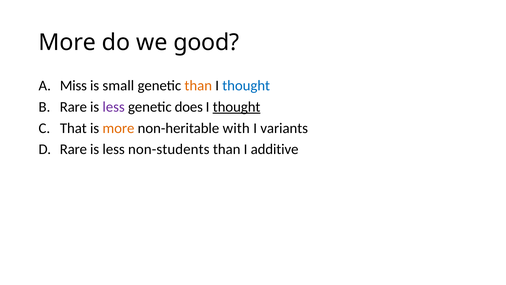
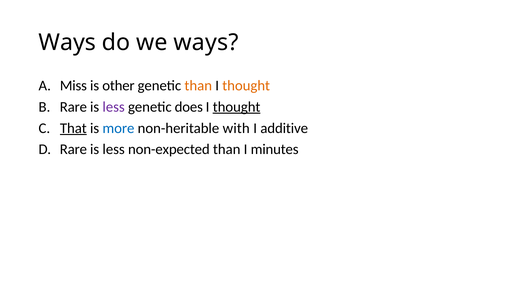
More at (67, 43): More -> Ways
we good: good -> ways
small: small -> other
thought at (246, 86) colour: blue -> orange
That underline: none -> present
more at (118, 128) colour: orange -> blue
variants: variants -> additive
non-students: non-students -> non-expected
additive: additive -> minutes
